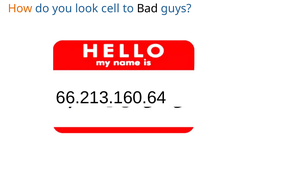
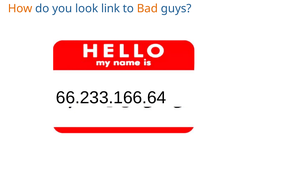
cell: cell -> link
Bad colour: black -> orange
66.213.160.64: 66.213.160.64 -> 66.233.166.64
